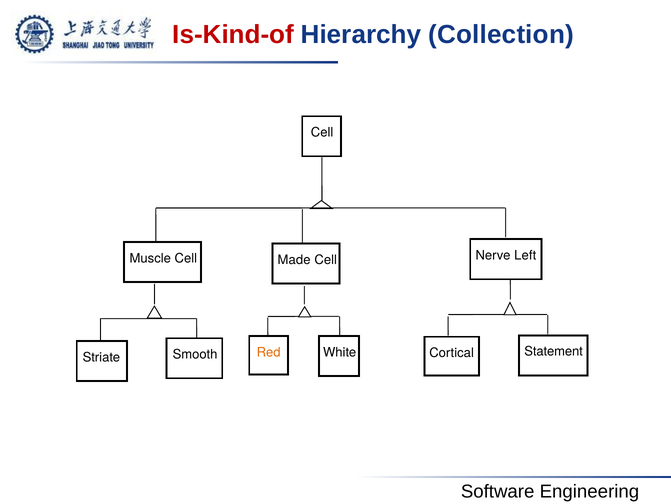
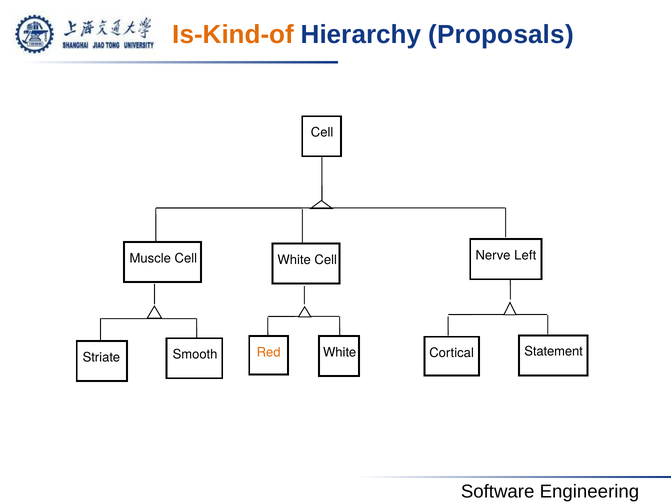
Is-Kind-of colour: red -> orange
Collection: Collection -> Proposals
Cell Made: Made -> White
